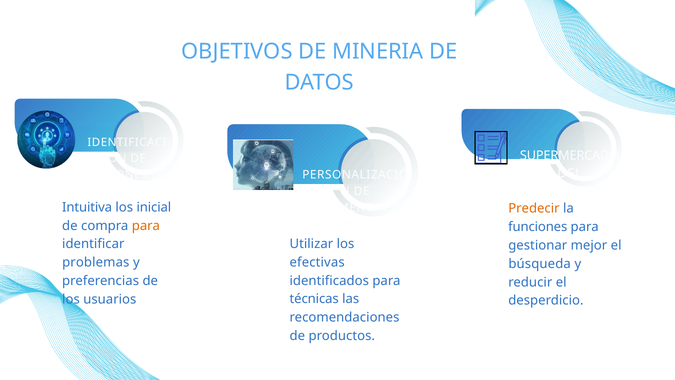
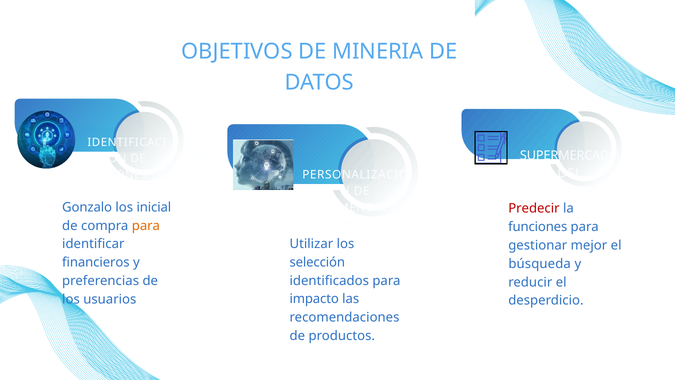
Intuitiva: Intuitiva -> Gonzalo
Predecir colour: orange -> red
efectivas: efectivas -> selección
problemas: problemas -> financieros
técnicas: técnicas -> impacto
